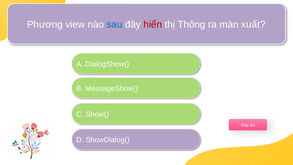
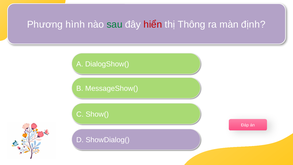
view: view -> hình
sau colour: blue -> green
xuất: xuất -> định
